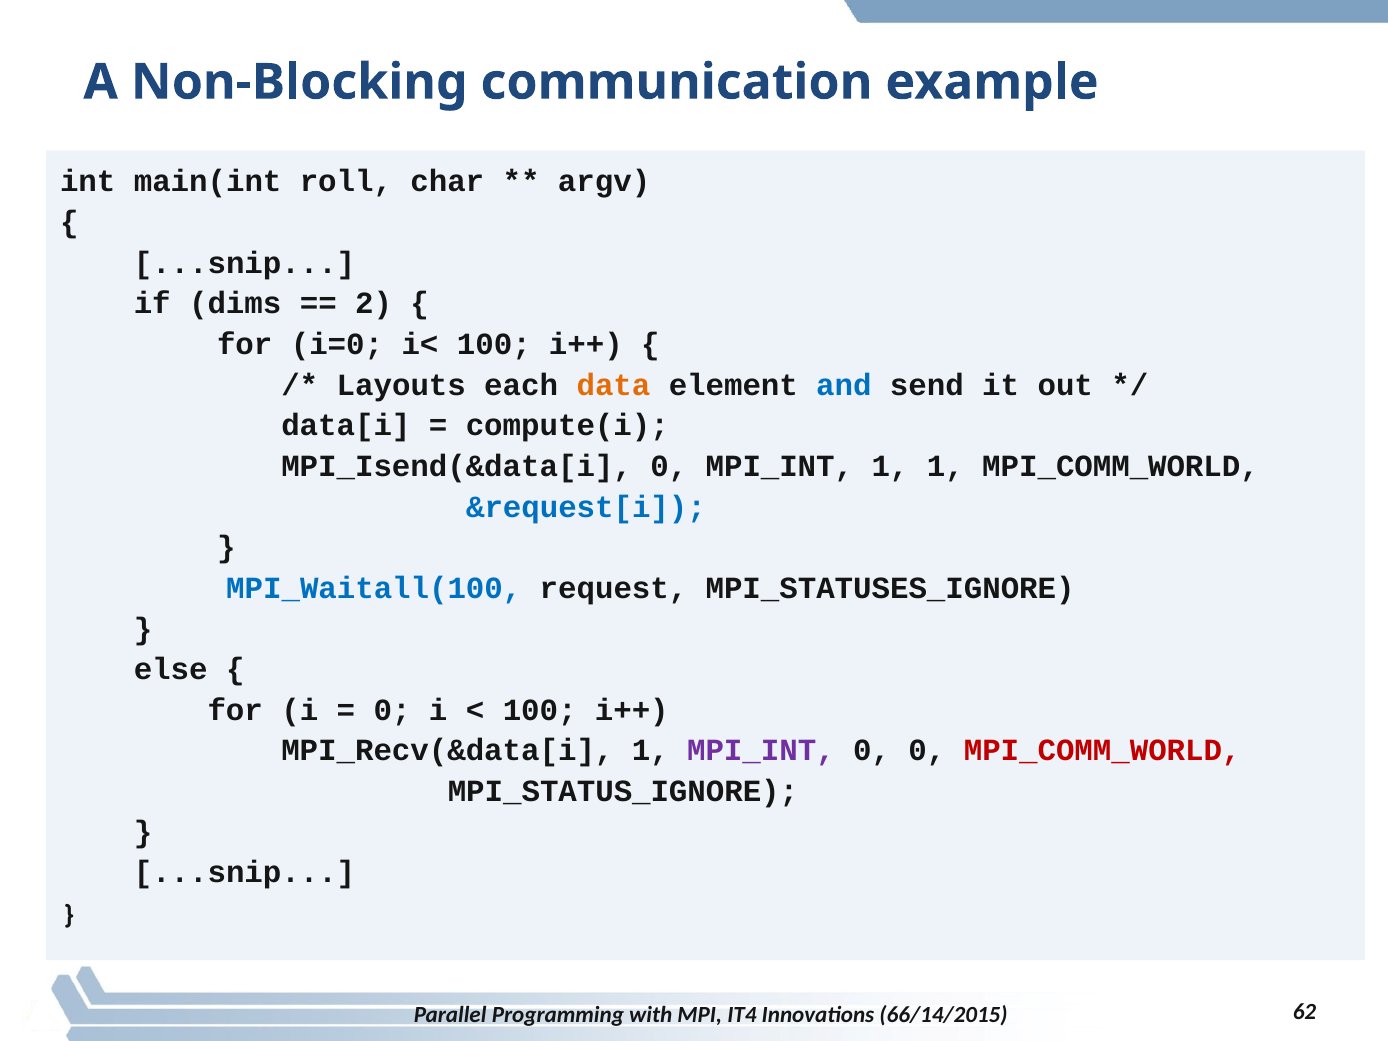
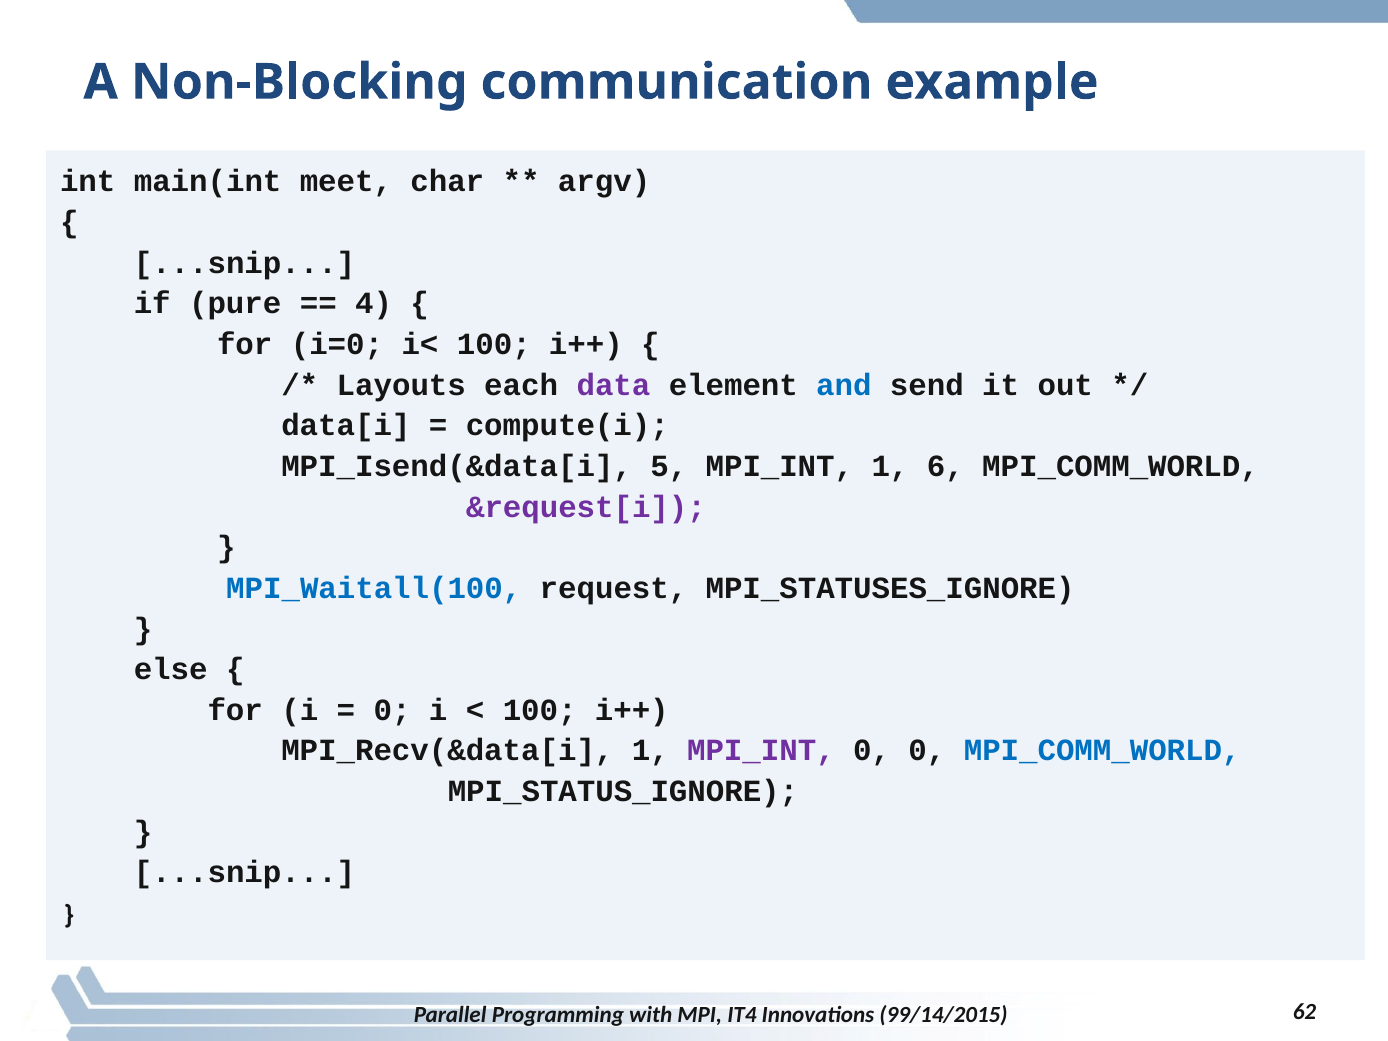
roll: roll -> meet
dims: dims -> pure
2: 2 -> 4
data colour: orange -> purple
MPI_Isend(&data[i 0: 0 -> 5
1 1: 1 -> 6
&request[i colour: blue -> purple
MPI_COMM_WORLD at (1102, 751) colour: red -> blue
66/14/2015: 66/14/2015 -> 99/14/2015
